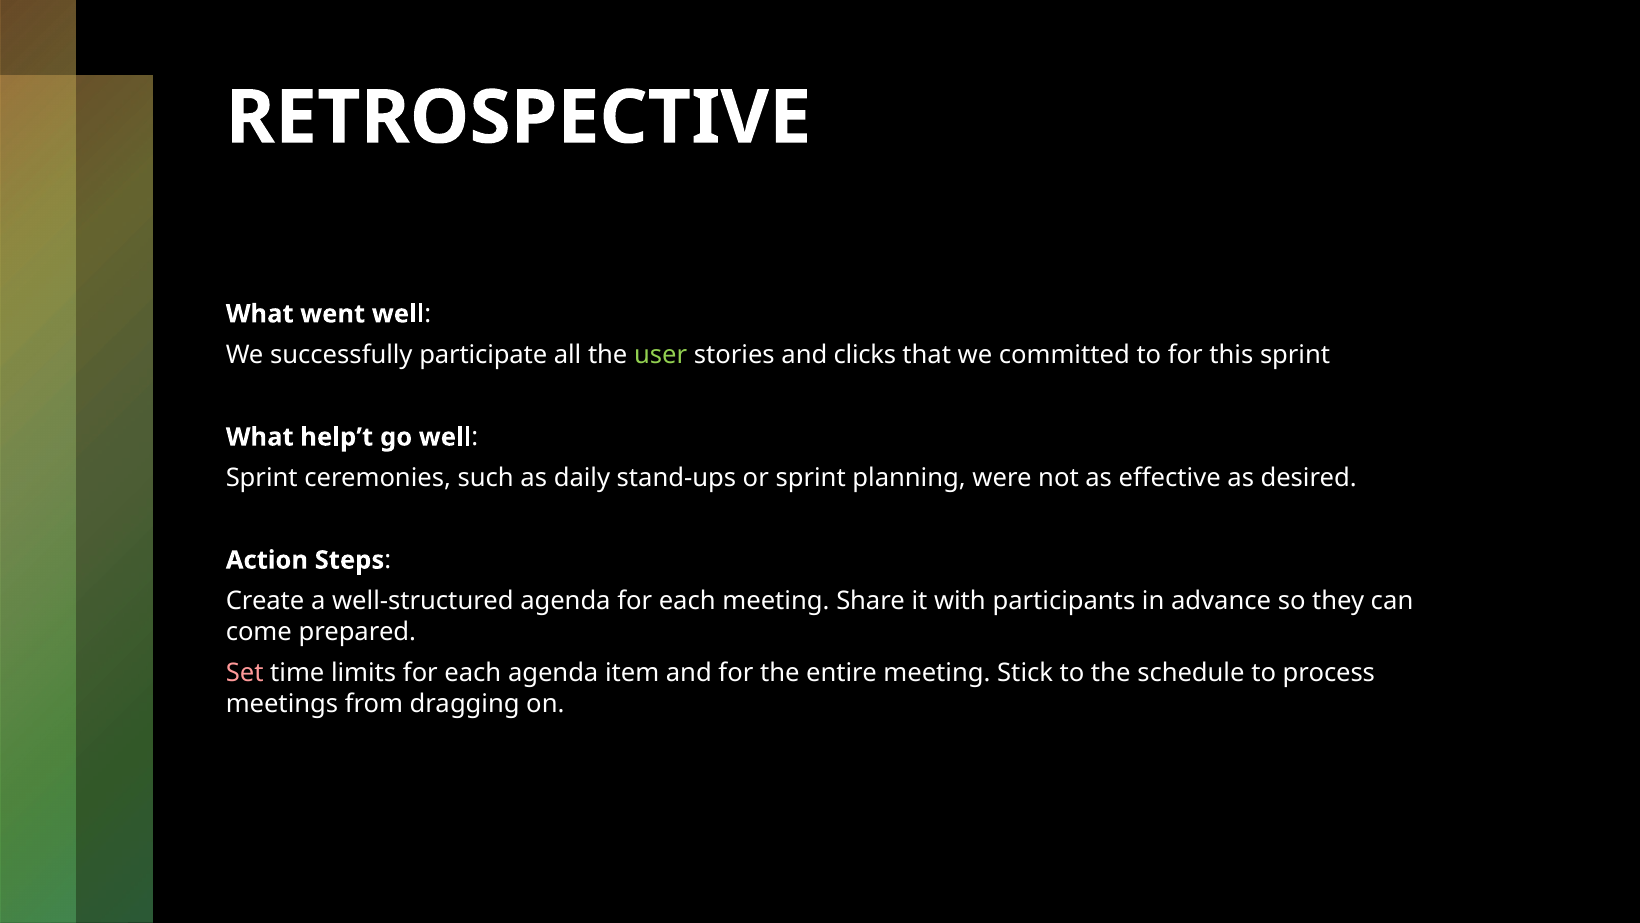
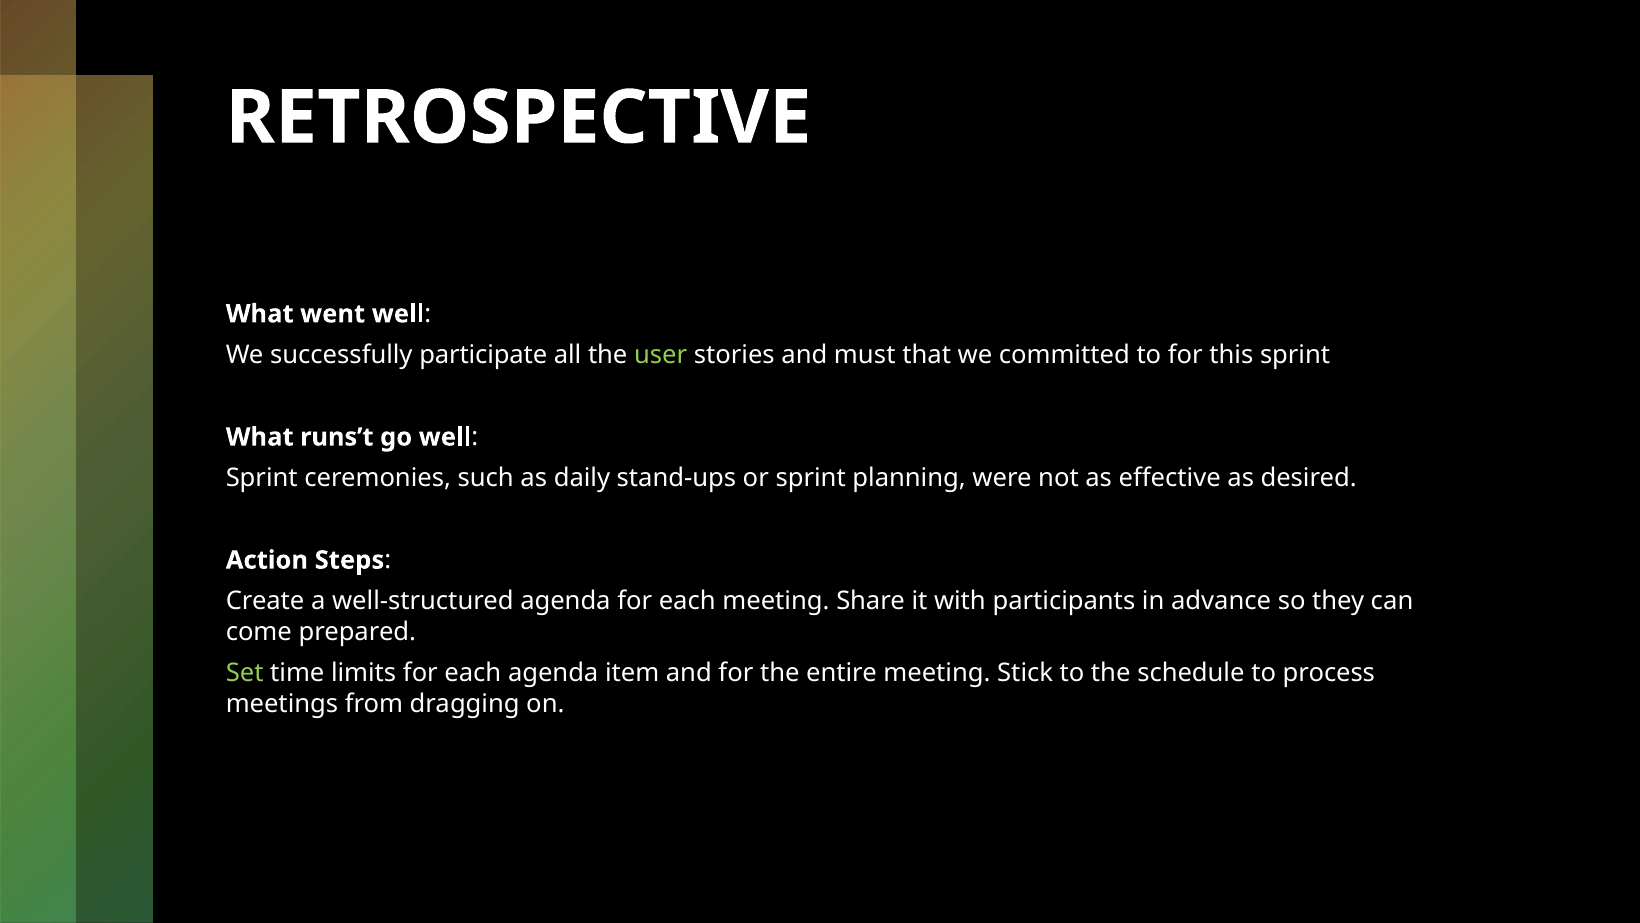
clicks: clicks -> must
help’t: help’t -> runs’t
Set colour: pink -> light green
